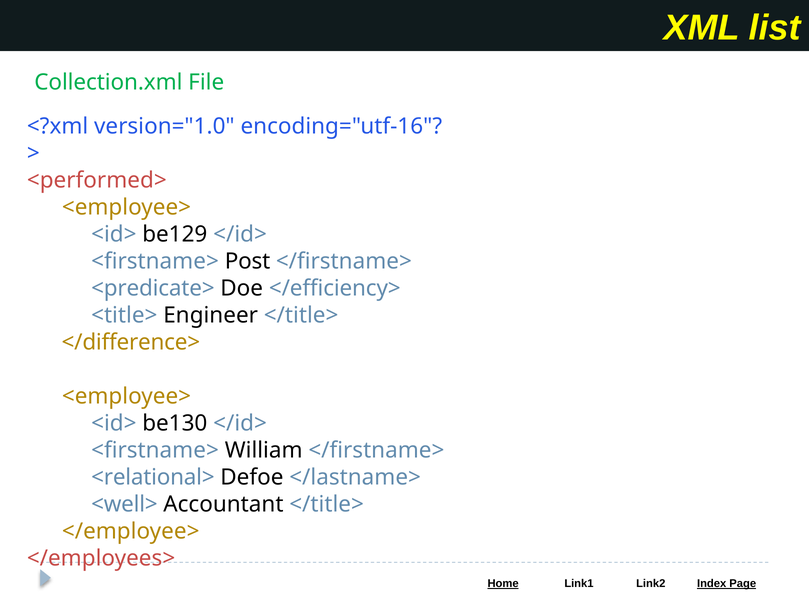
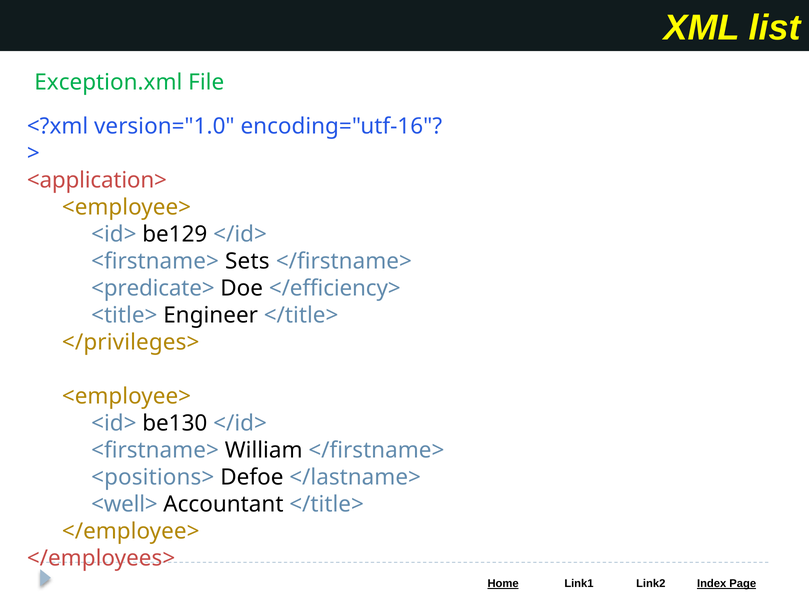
Collection.xml: Collection.xml -> Exception.xml
<performed>: <performed> -> <application>
Post: Post -> Sets
</difference>: </difference> -> </privileges>
<relational>: <relational> -> <positions>
